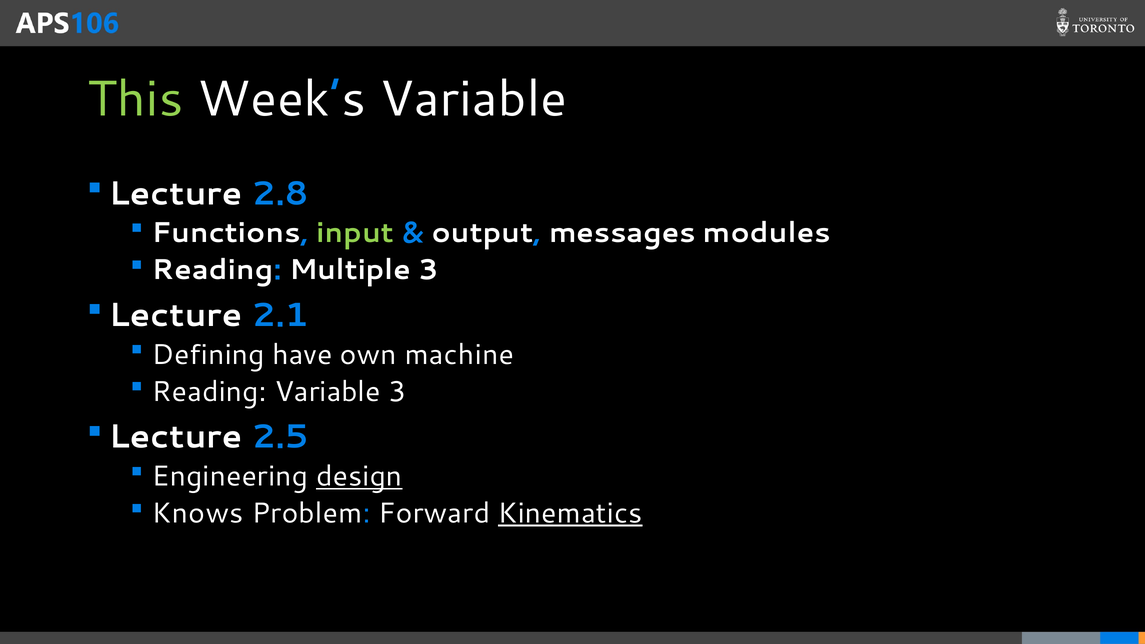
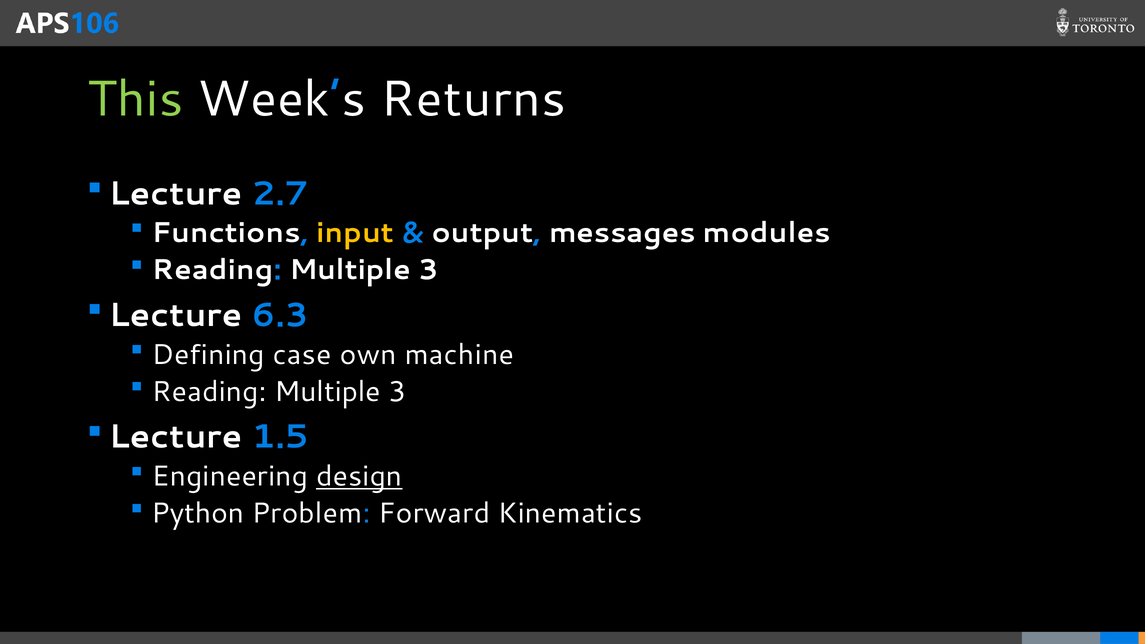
Week’s Variable: Variable -> Returns
2.8: 2.8 -> 2.7
input colour: light green -> yellow
2.1: 2.1 -> 6.3
have: have -> case
Variable at (328, 392): Variable -> Multiple
2.5: 2.5 -> 1.5
Knows: Knows -> Python
Kinematics underline: present -> none
